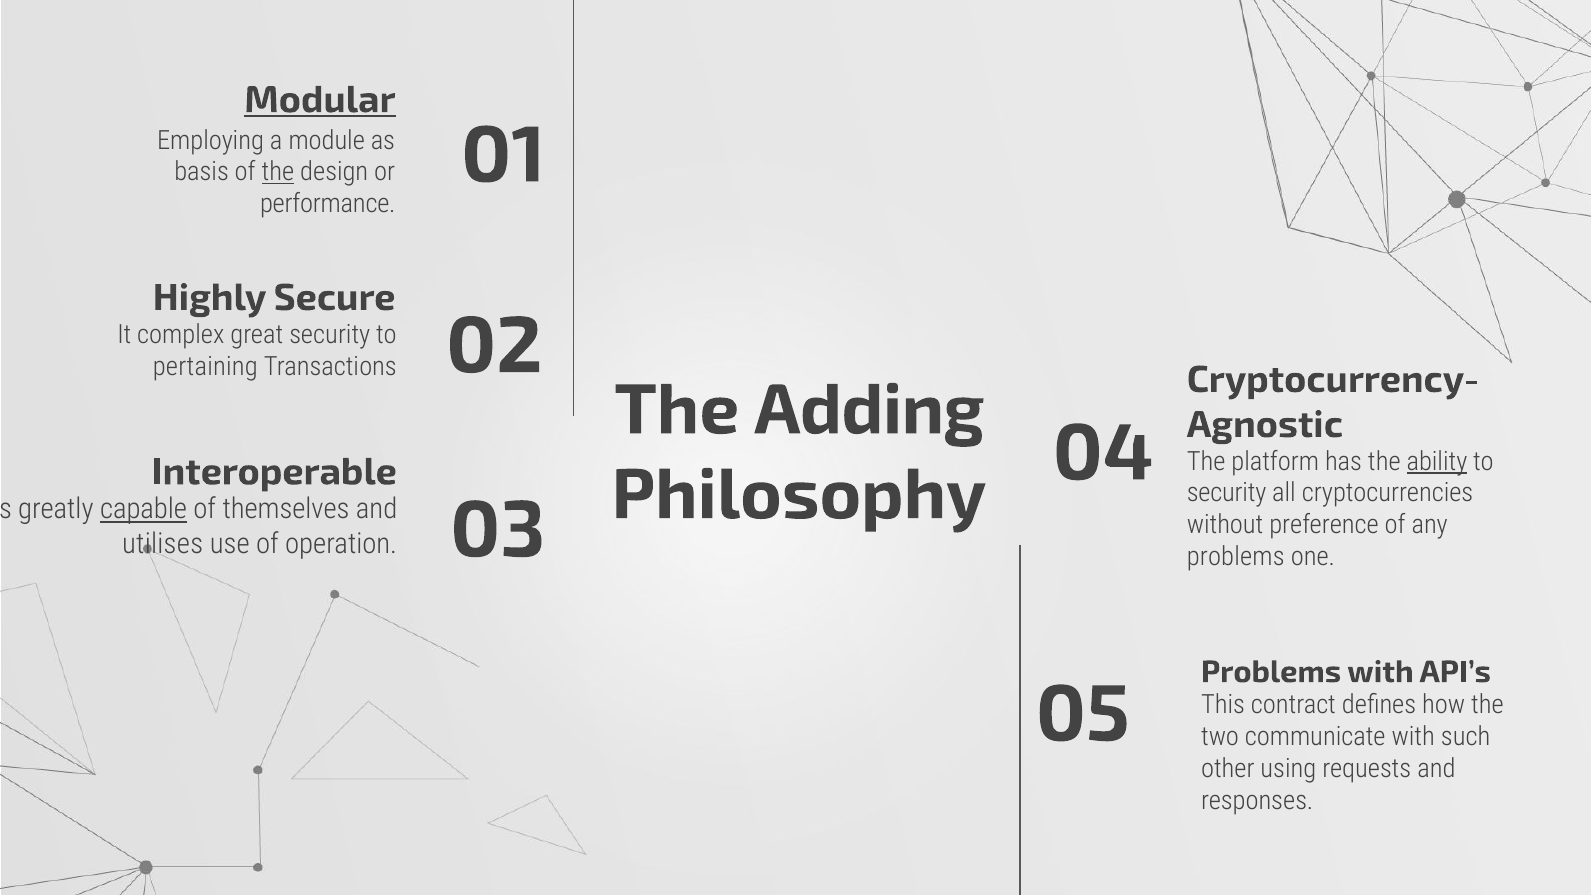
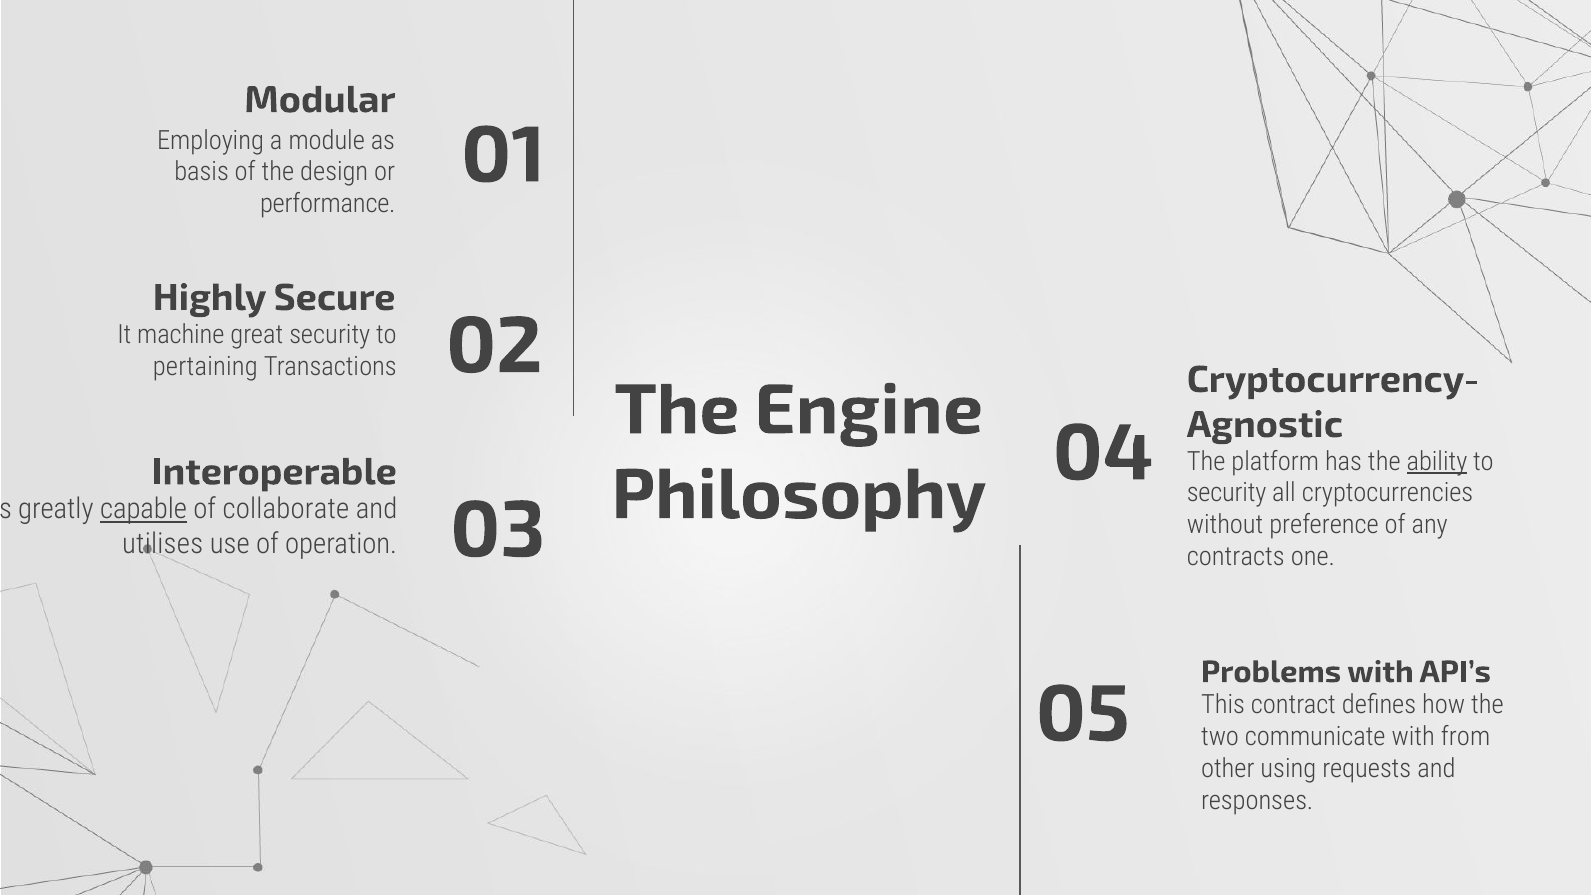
Modular underline: present -> none
the at (278, 172) underline: present -> none
complex: complex -> machine
Adding: Adding -> Engine
themselves: themselves -> collaborate
problems at (1236, 557): problems -> contracts
such: such -> from
